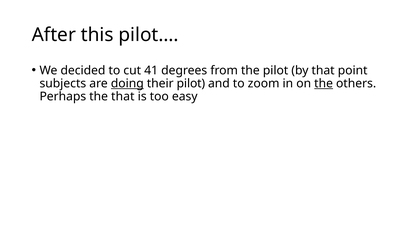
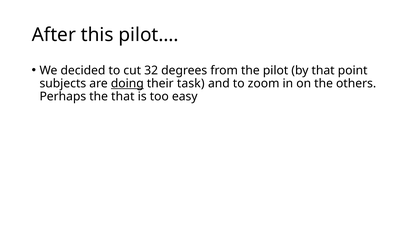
41: 41 -> 32
their pilot: pilot -> task
the at (324, 83) underline: present -> none
